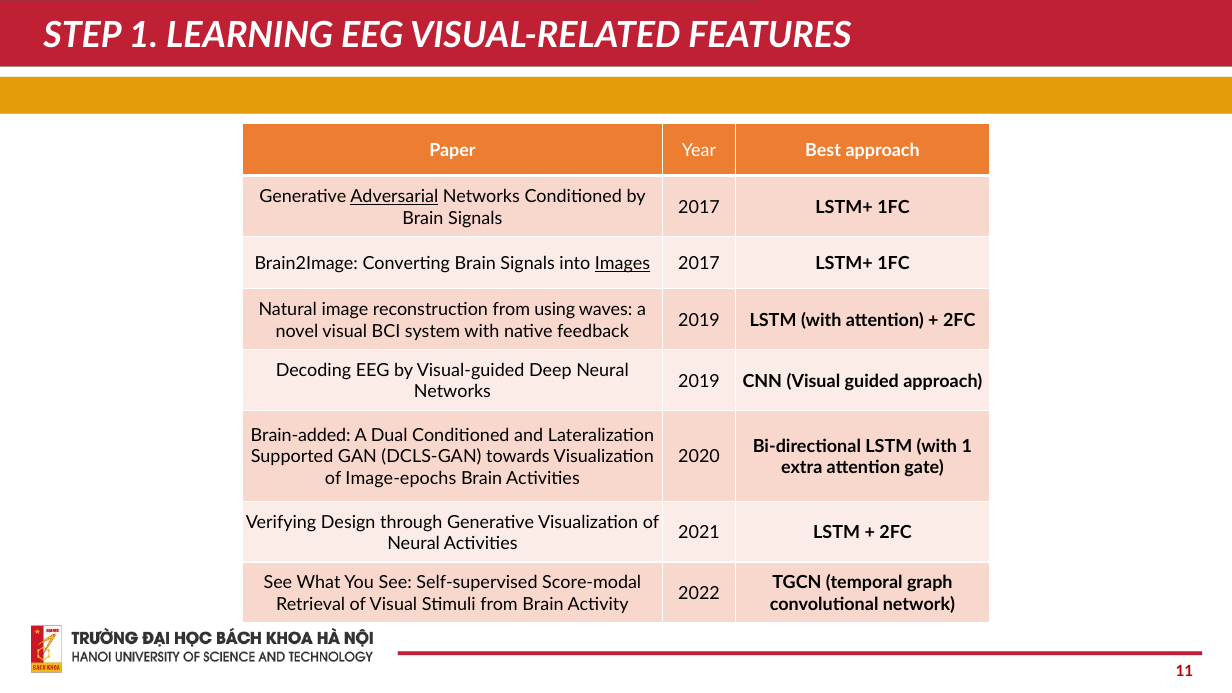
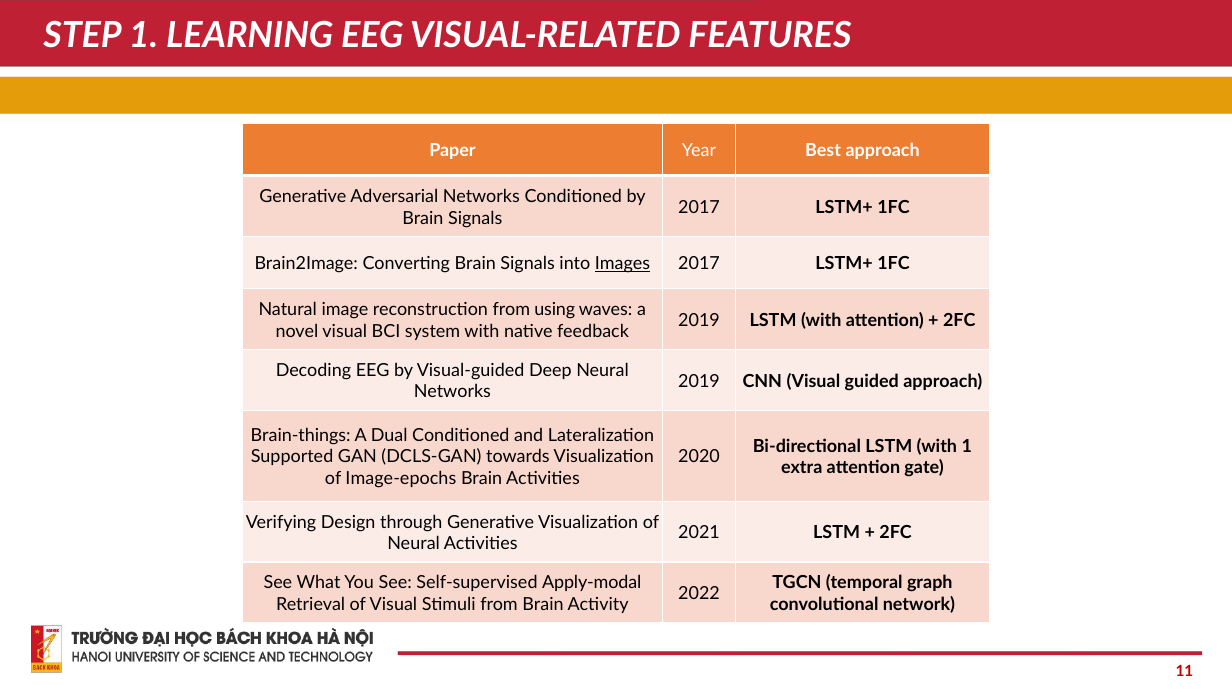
Adversarial underline: present -> none
Brain-added: Brain-added -> Brain-things
Score-modal: Score-modal -> Apply-modal
